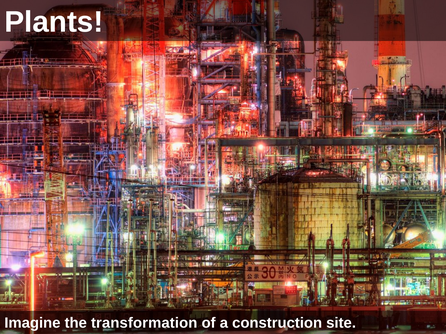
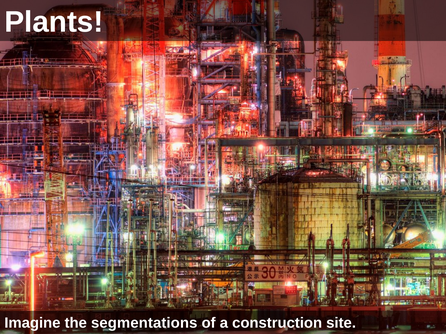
transformation: transformation -> segmentations
